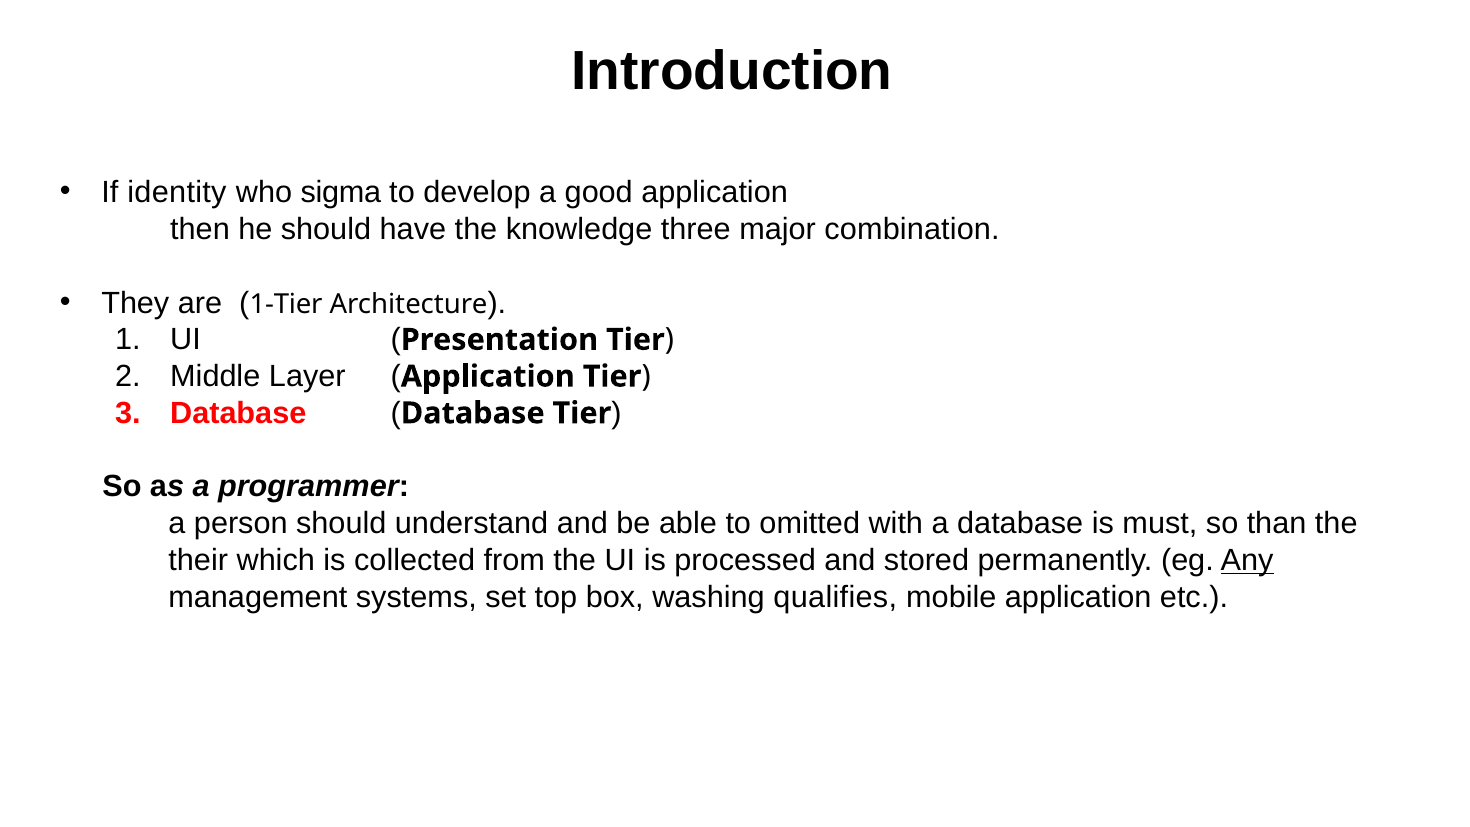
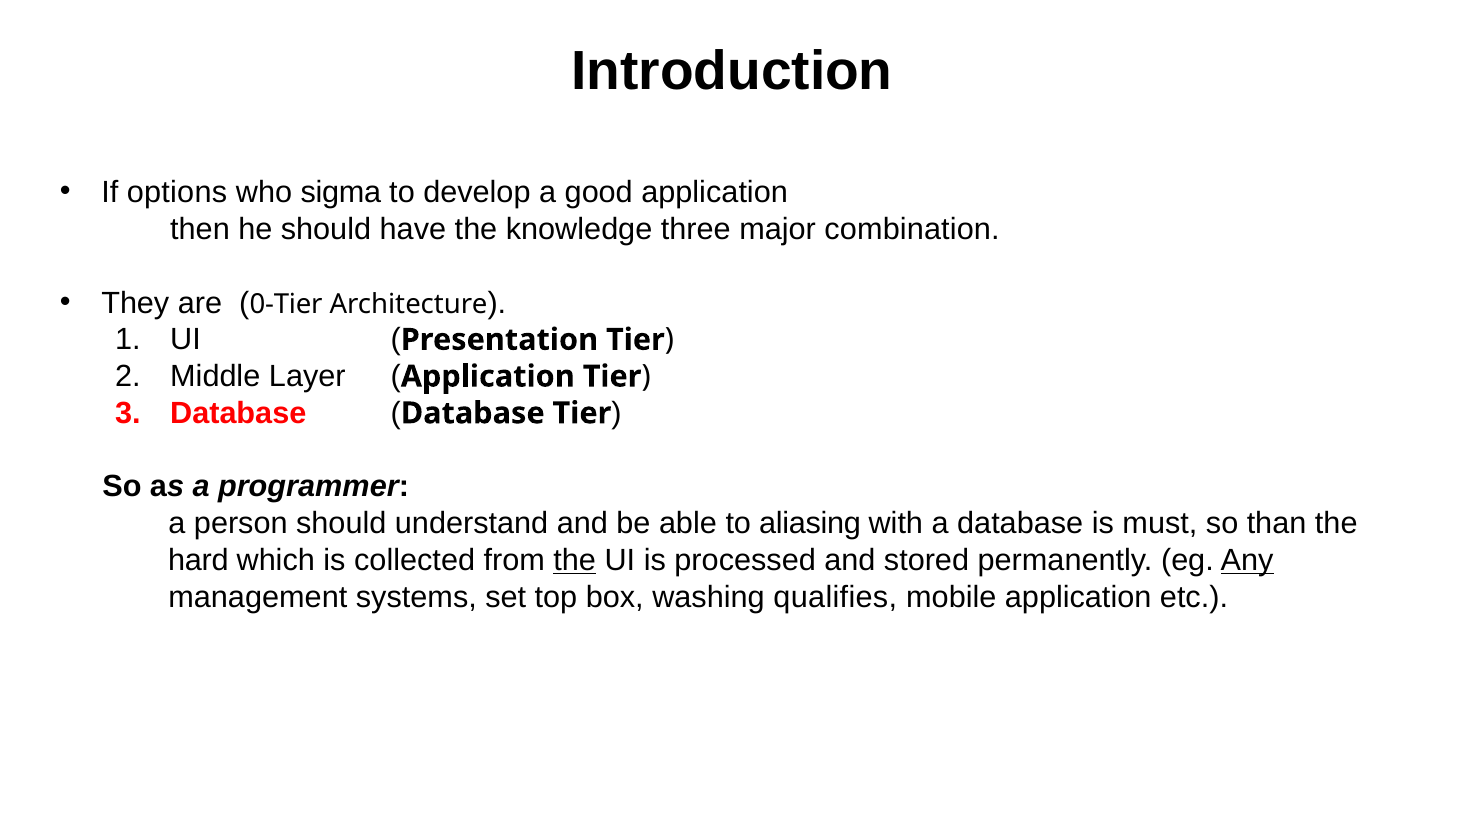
identity: identity -> options
1-Tier: 1-Tier -> 0-Tier
omitted: omitted -> aliasing
their: their -> hard
the at (575, 560) underline: none -> present
